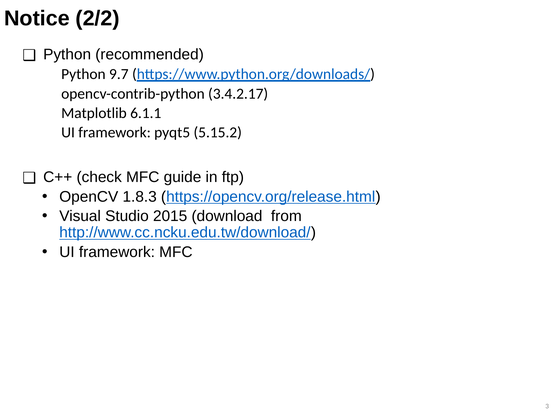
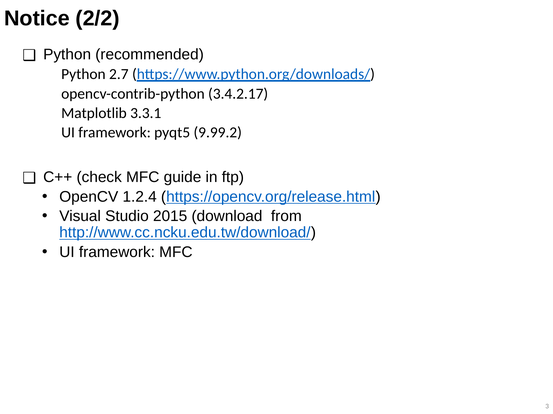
9.7: 9.7 -> 2.7
6.1.1: 6.1.1 -> 3.3.1
5.15.2: 5.15.2 -> 9.99.2
1.8.3: 1.8.3 -> 1.2.4
